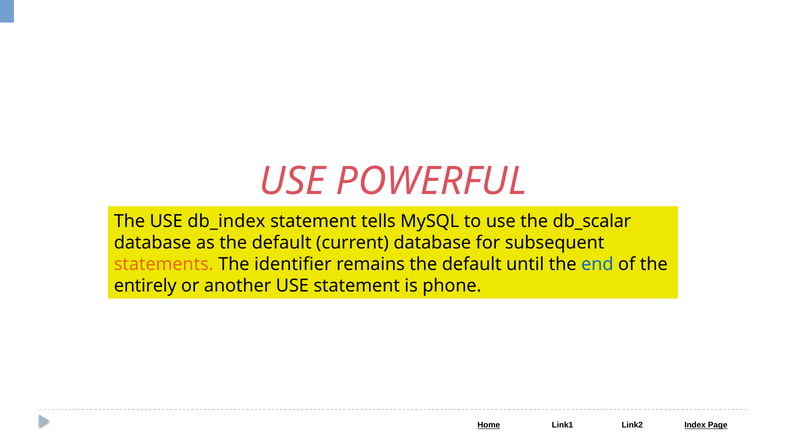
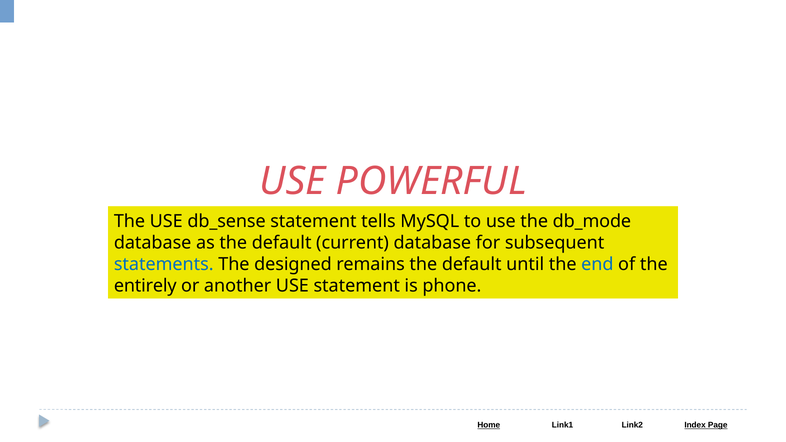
db_index: db_index -> db_sense
db_scalar: db_scalar -> db_mode
statements colour: orange -> blue
identifier: identifier -> designed
